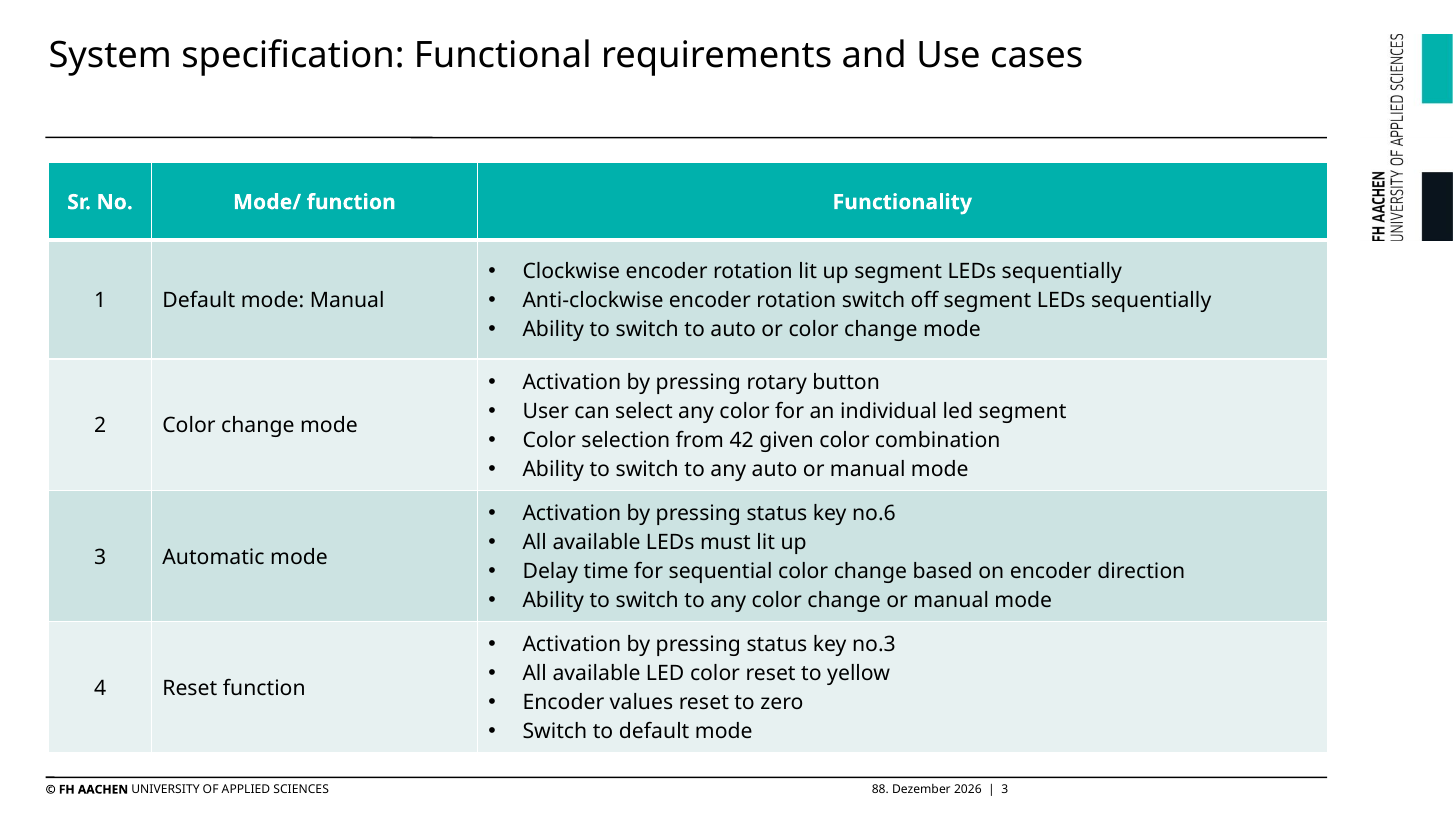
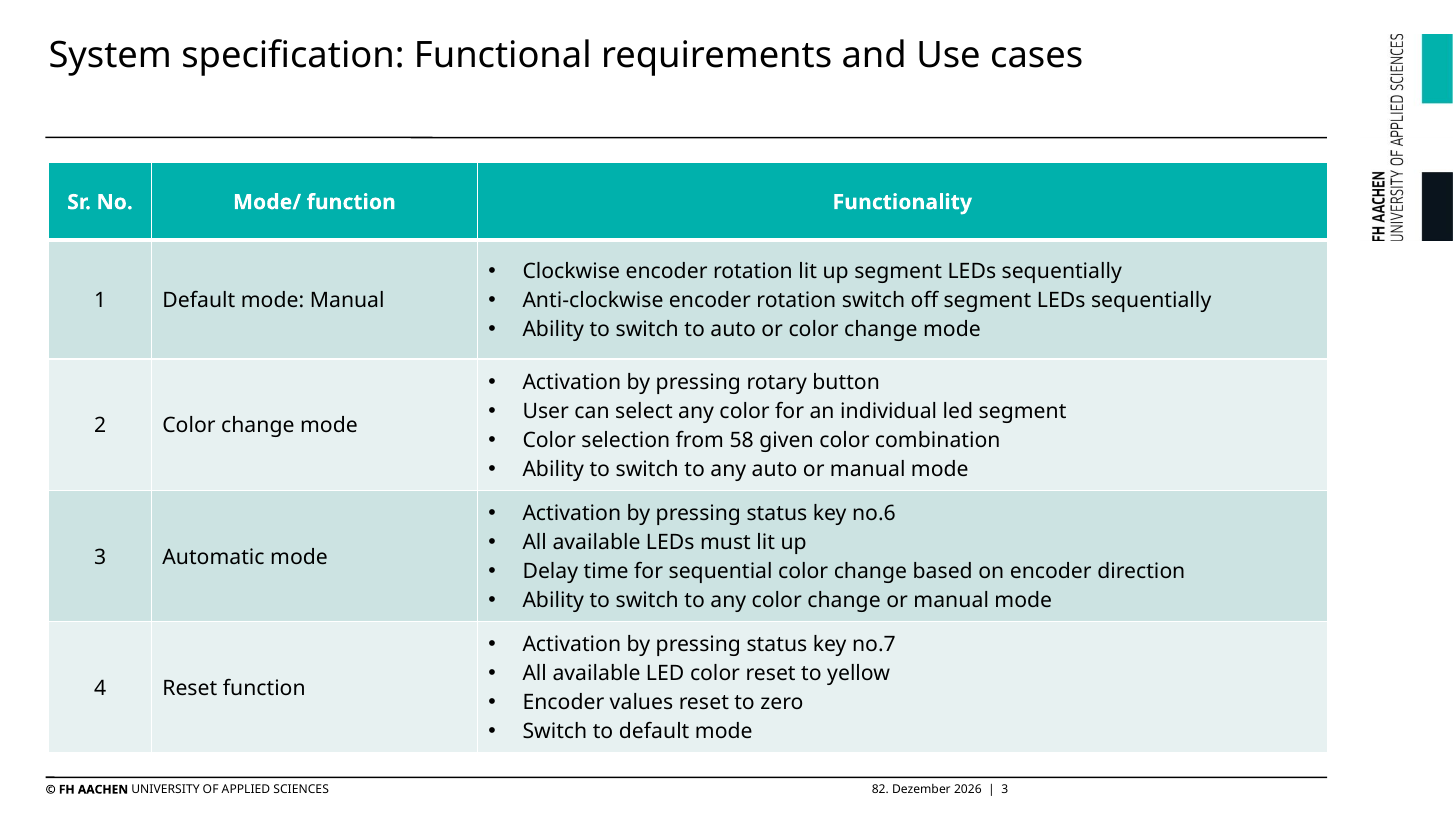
42: 42 -> 58
no.3: no.3 -> no.7
88: 88 -> 82
